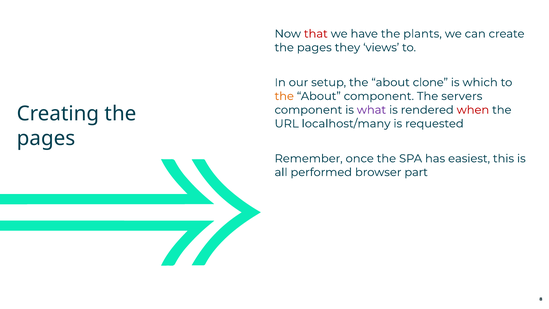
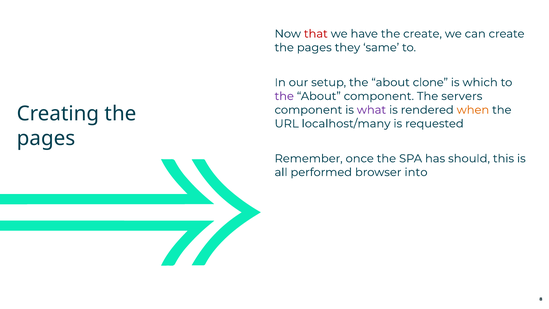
the plants: plants -> create
views: views -> same
the at (284, 96) colour: orange -> purple
when colour: red -> orange
easiest: easiest -> should
part: part -> into
